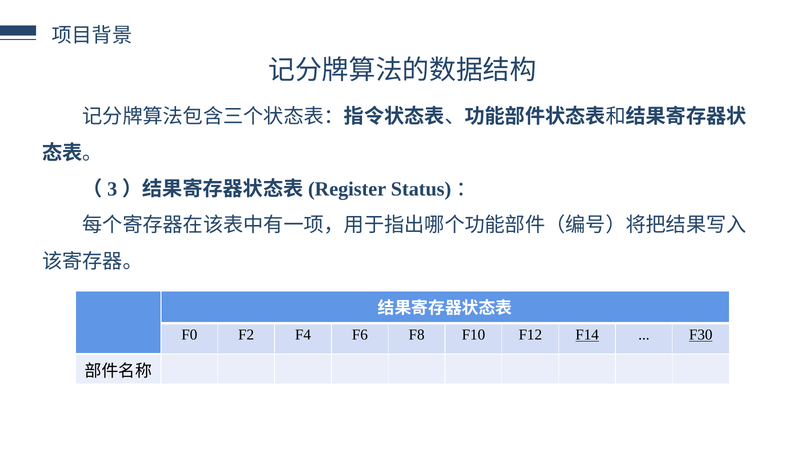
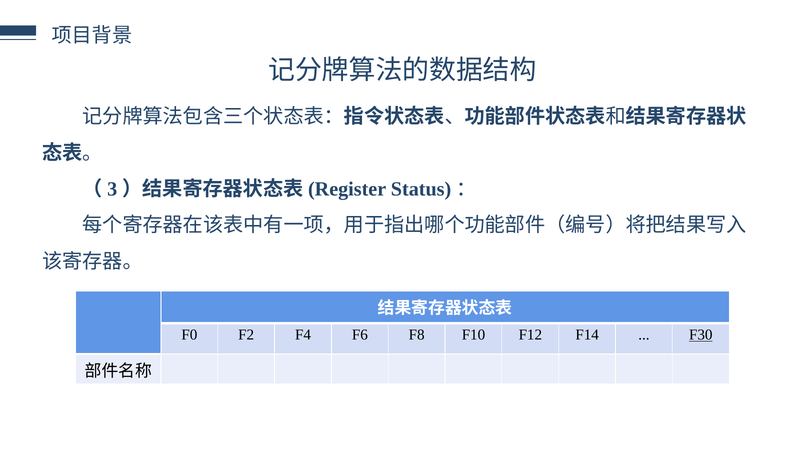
F14 underline: present -> none
